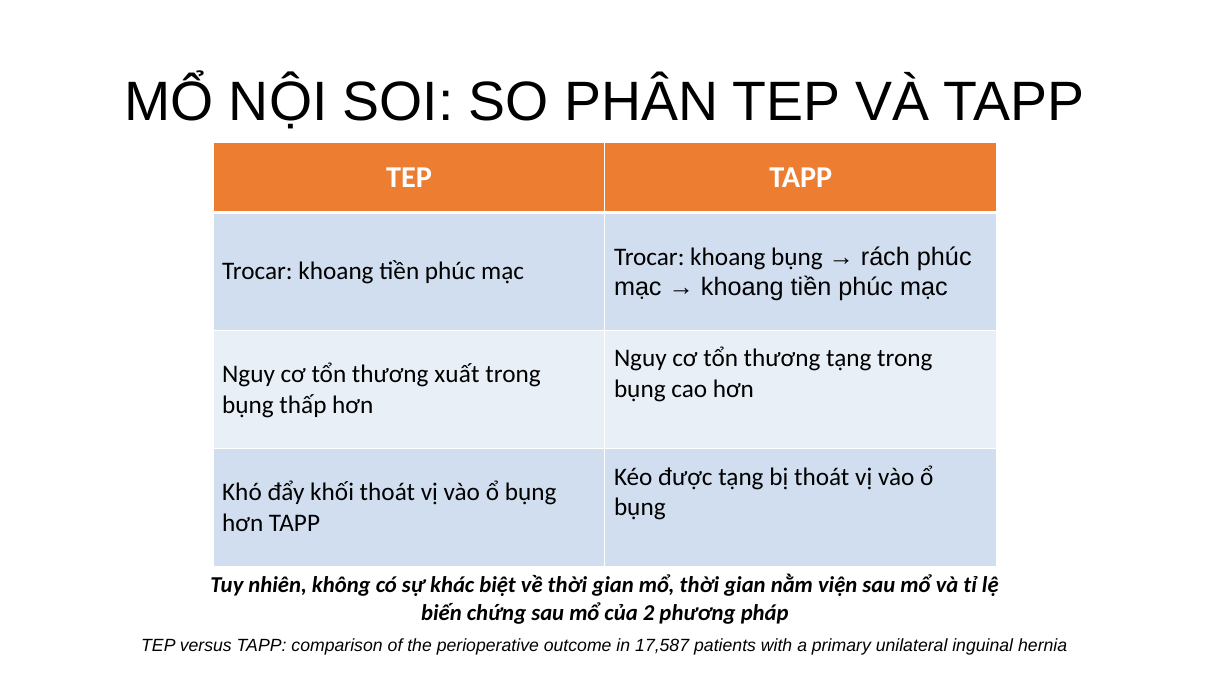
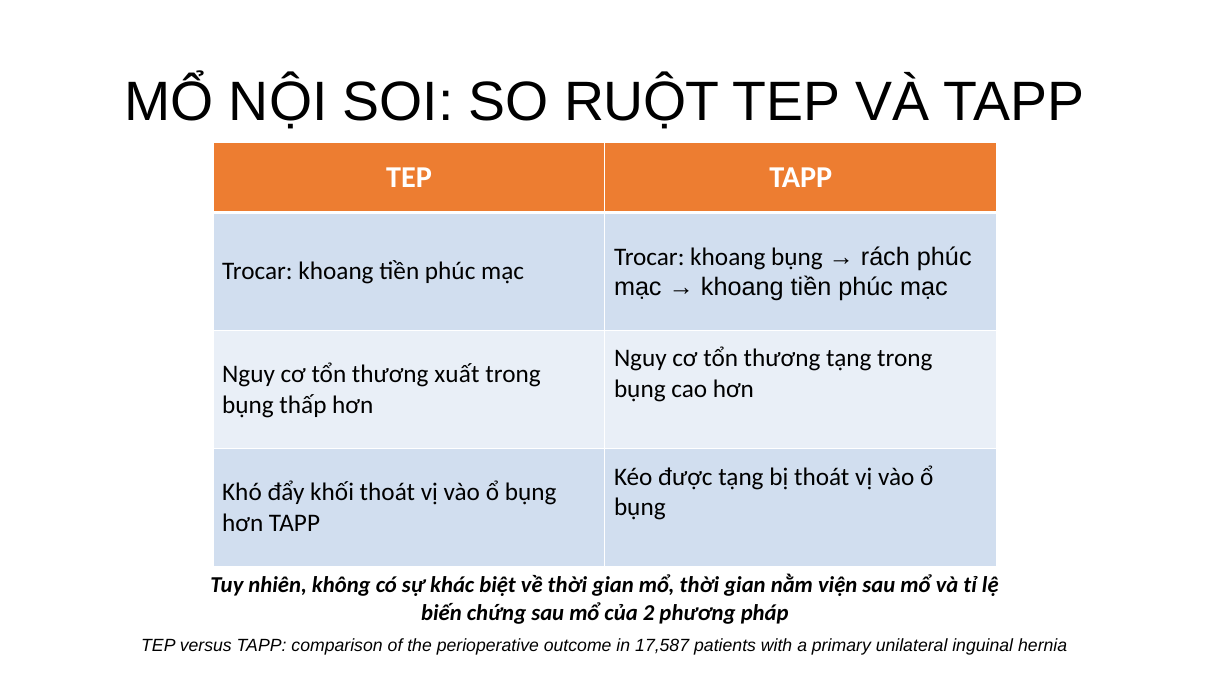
PHÂN: PHÂN -> RUỘT
